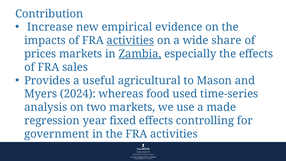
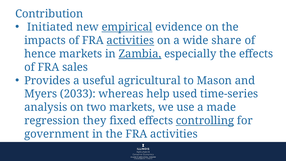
Increase: Increase -> Initiated
empirical underline: none -> present
prices: prices -> hence
2024: 2024 -> 2033
food: food -> help
year: year -> they
controlling underline: none -> present
